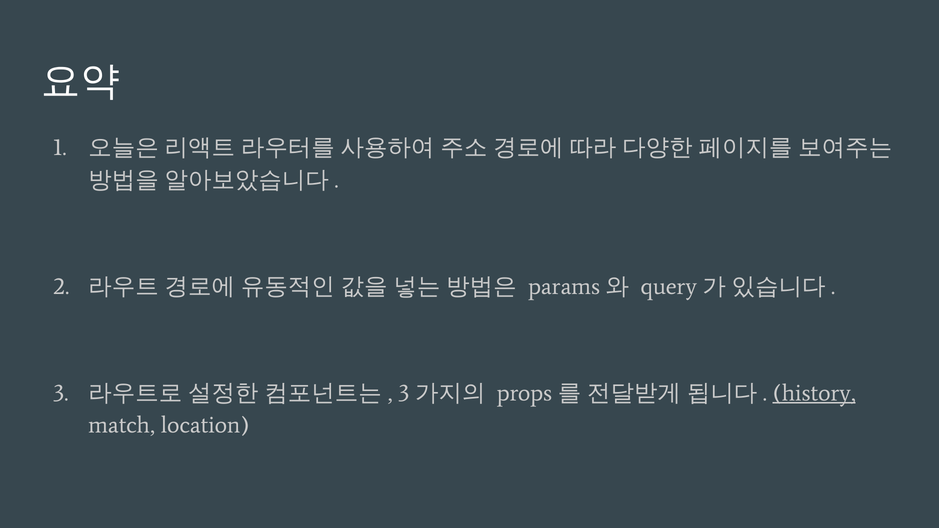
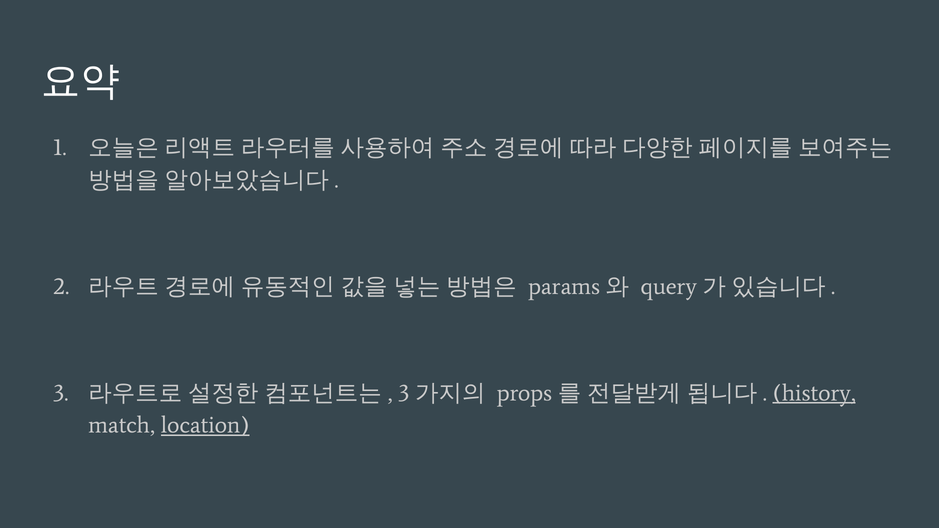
location underline: none -> present
